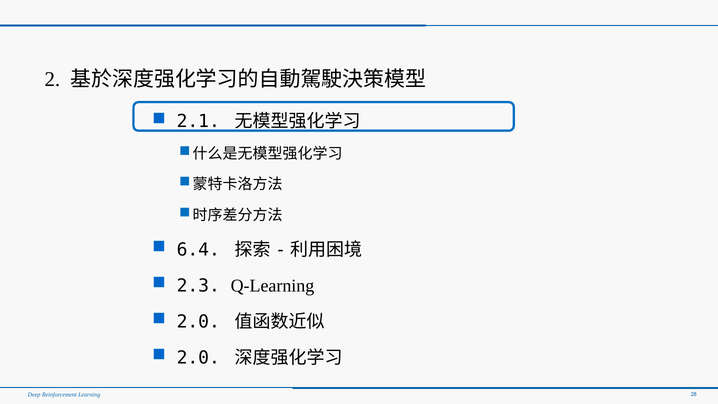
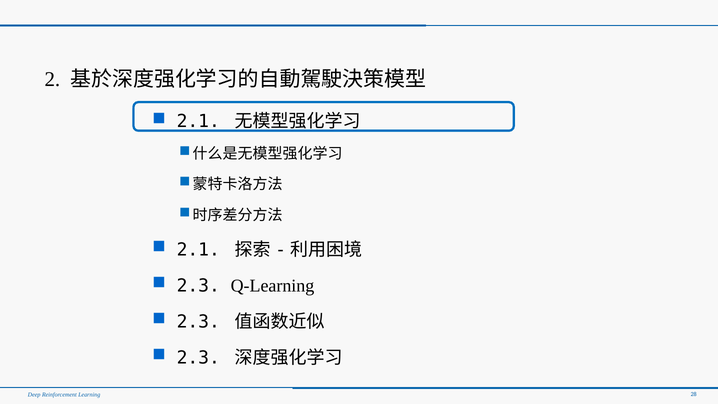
6.4 at (198, 249): 6.4 -> 2.1
2.0 at (198, 322): 2.0 -> 2.3
2.0 at (198, 358): 2.0 -> 2.3
